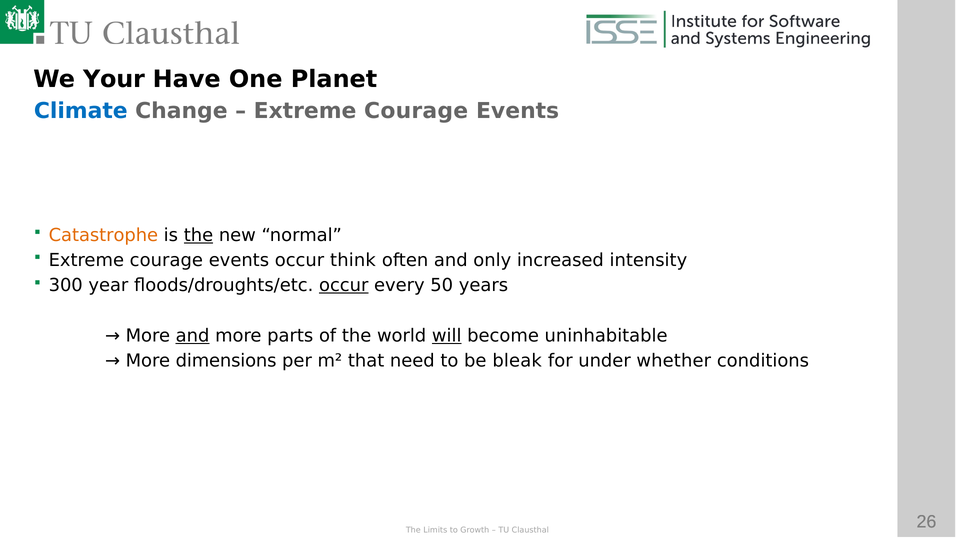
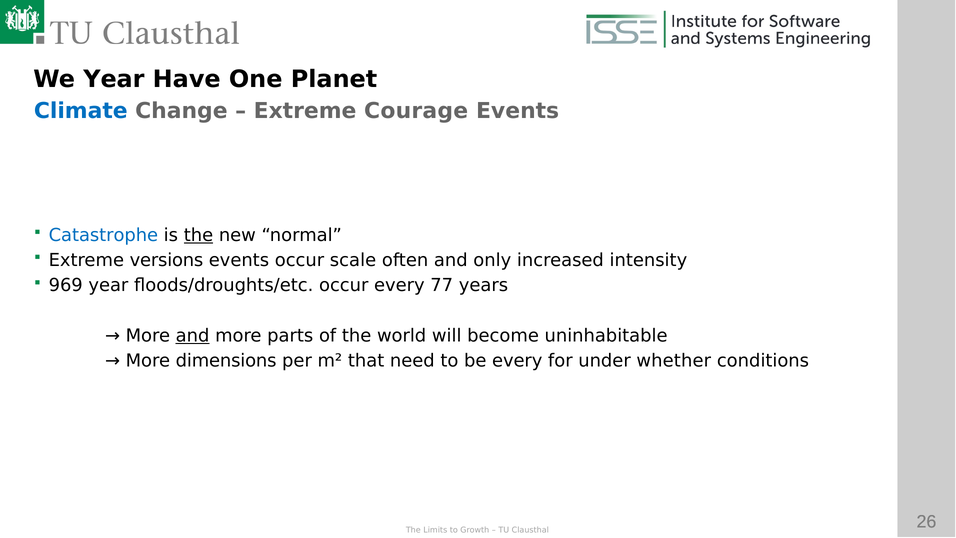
We Your: Your -> Year
Catastrophe colour: orange -> blue
courage at (166, 260): courage -> versions
think: think -> scale
300: 300 -> 969
occur at (344, 285) underline: present -> none
50: 50 -> 77
will underline: present -> none
be bleak: bleak -> every
